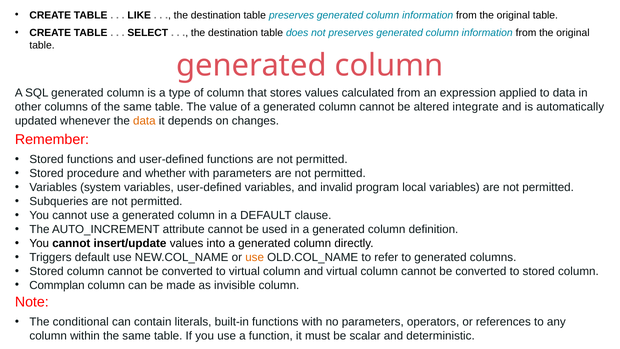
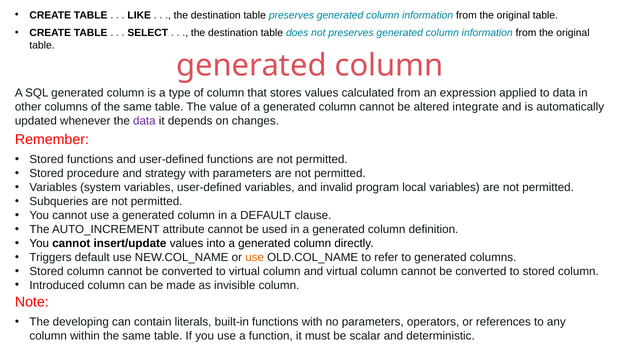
data at (144, 121) colour: orange -> purple
whether: whether -> strategy
Commplan: Commplan -> Introduced
conditional: conditional -> developing
